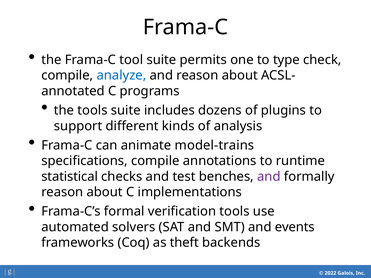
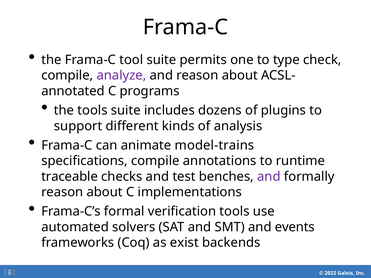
analyze colour: blue -> purple
statistical: statistical -> traceable
theft: theft -> exist
